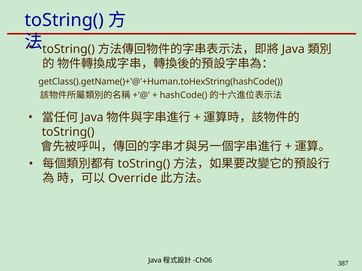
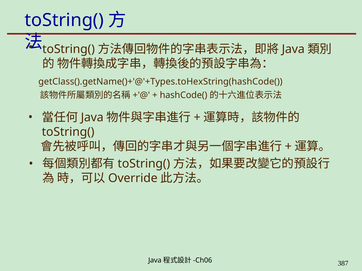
getClass().getName()+'@'+Human.toHexString(hashCode(: getClass().getName()+'@'+Human.toHexString(hashCode( -> getClass().getName()+'@'+Types.toHexString(hashCode(
